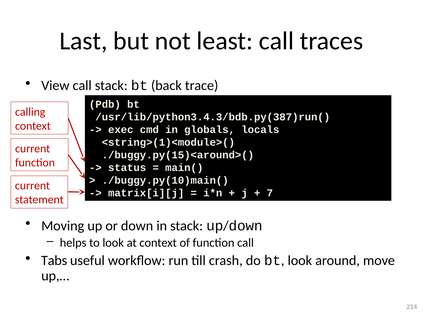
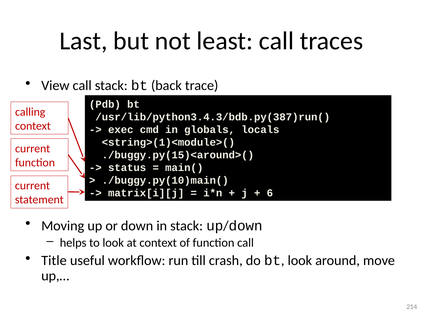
7: 7 -> 6
Tabs: Tabs -> Title
